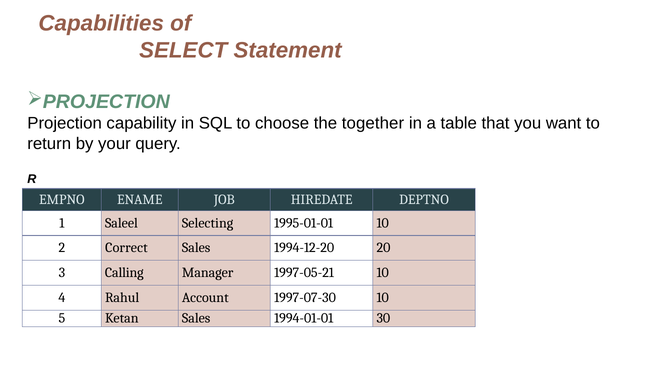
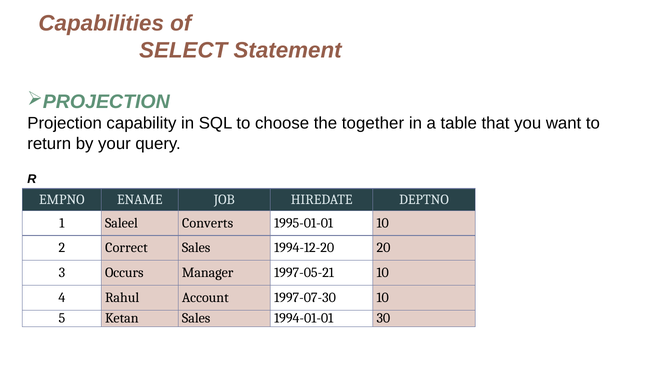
Selecting: Selecting -> Converts
Calling: Calling -> Occurs
